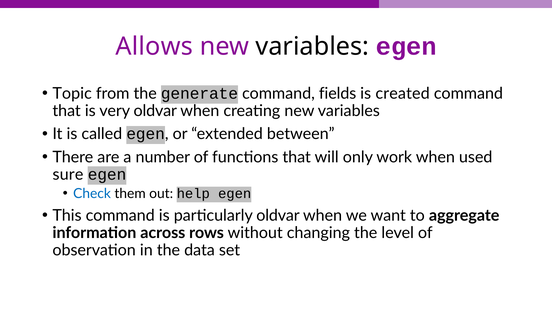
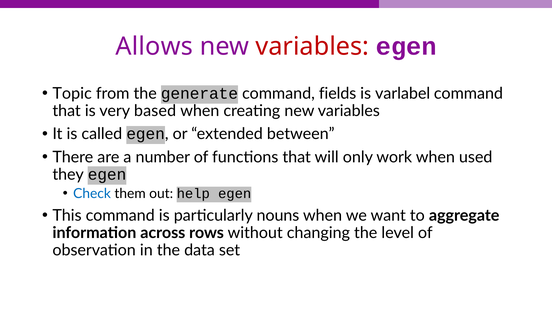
variables at (312, 46) colour: black -> red
created: created -> varlabel
very oldvar: oldvar -> based
sure: sure -> they
particularly oldvar: oldvar -> nouns
